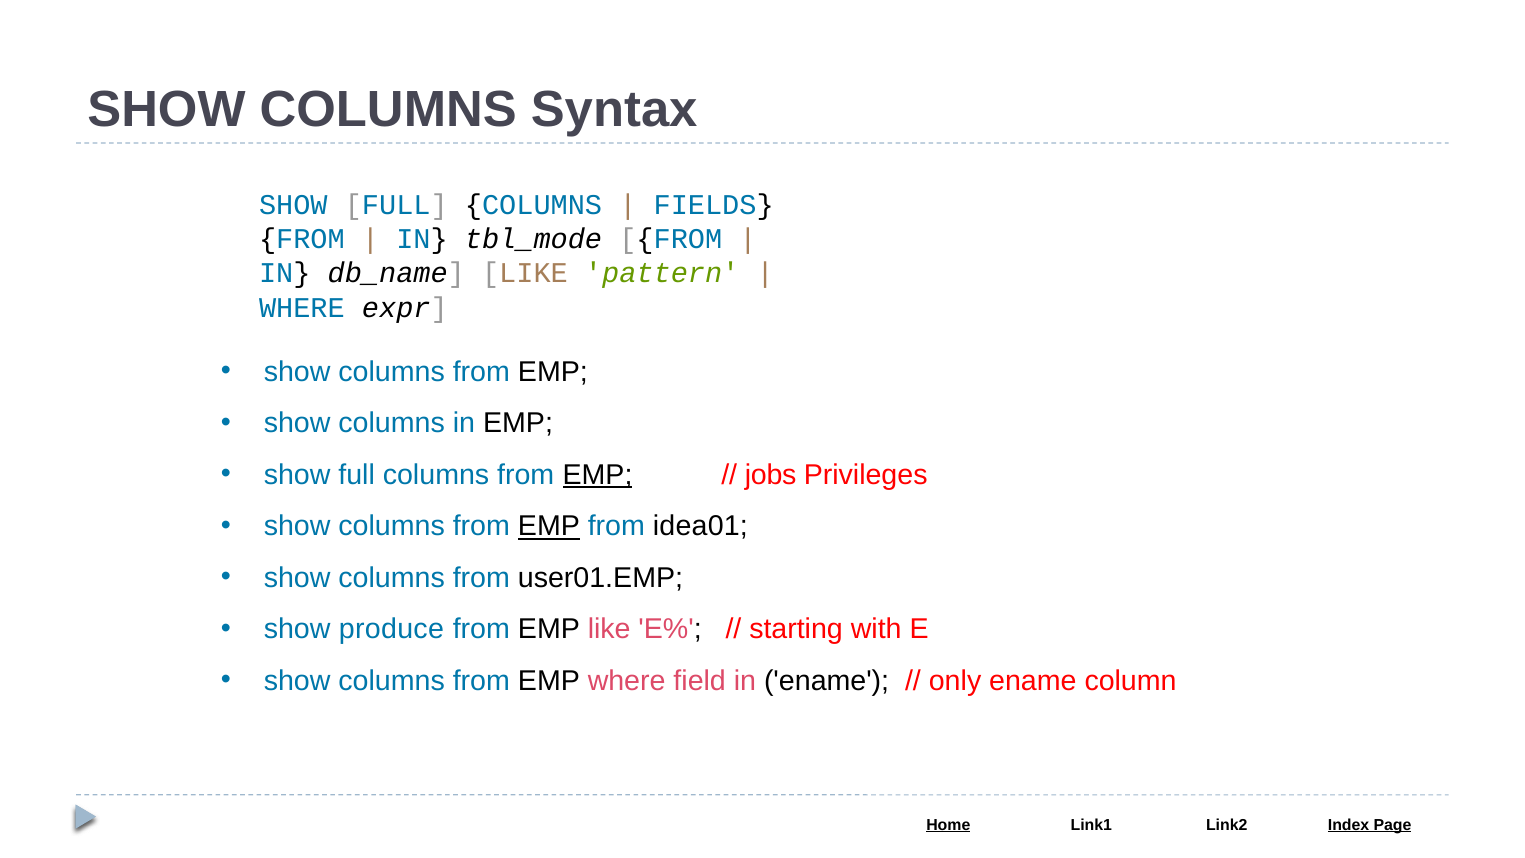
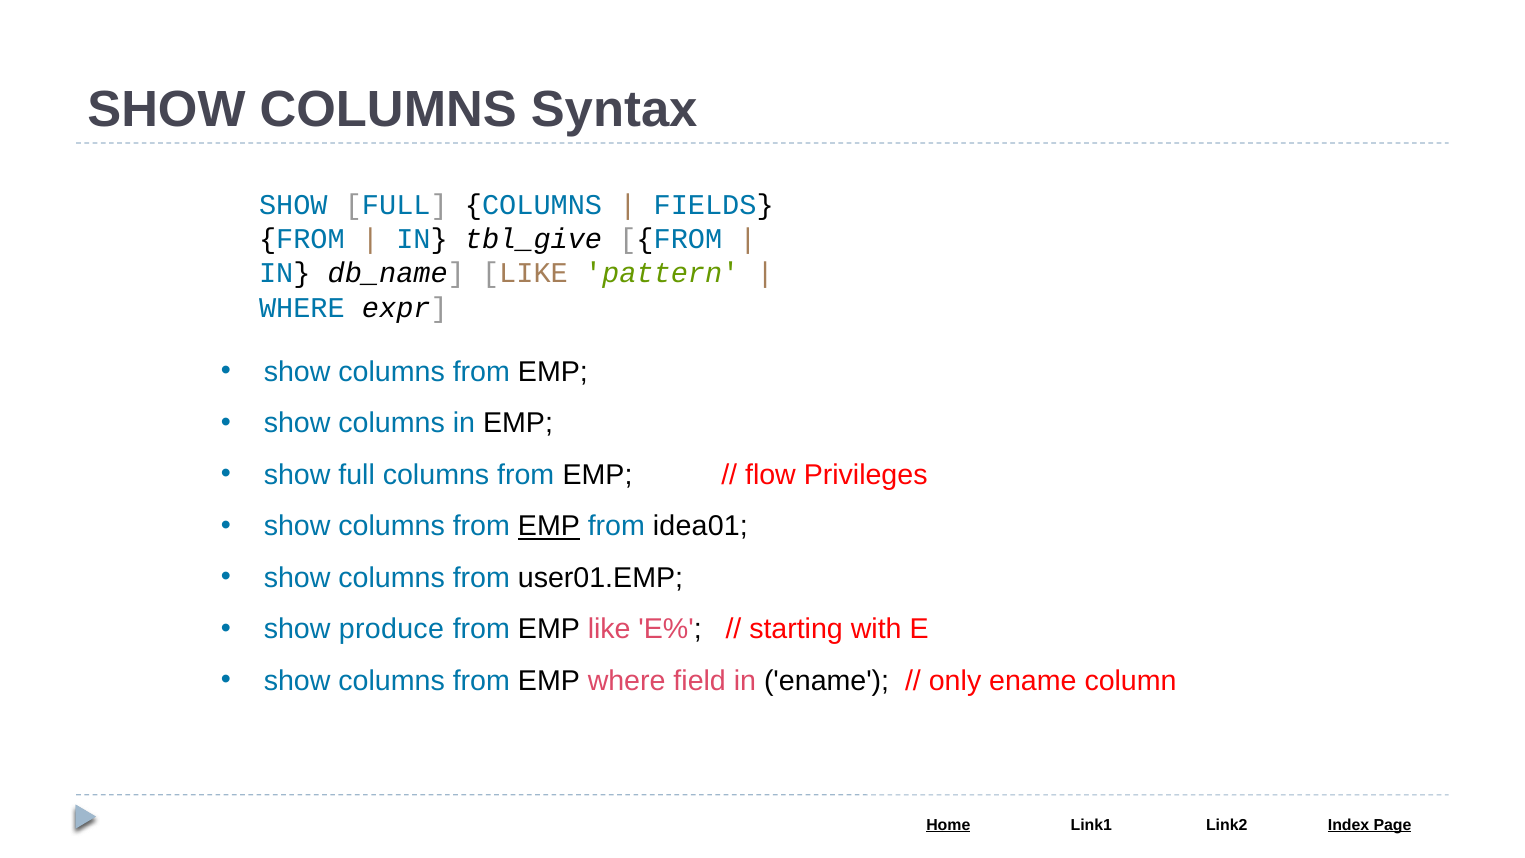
tbl_mode: tbl_mode -> tbl_give
EMP at (598, 475) underline: present -> none
jobs: jobs -> flow
